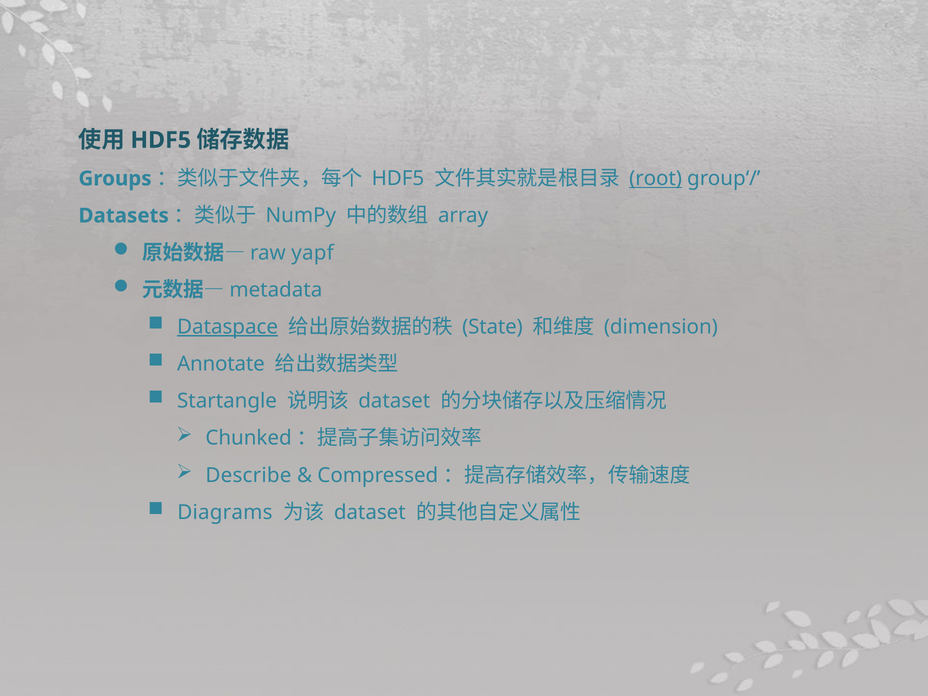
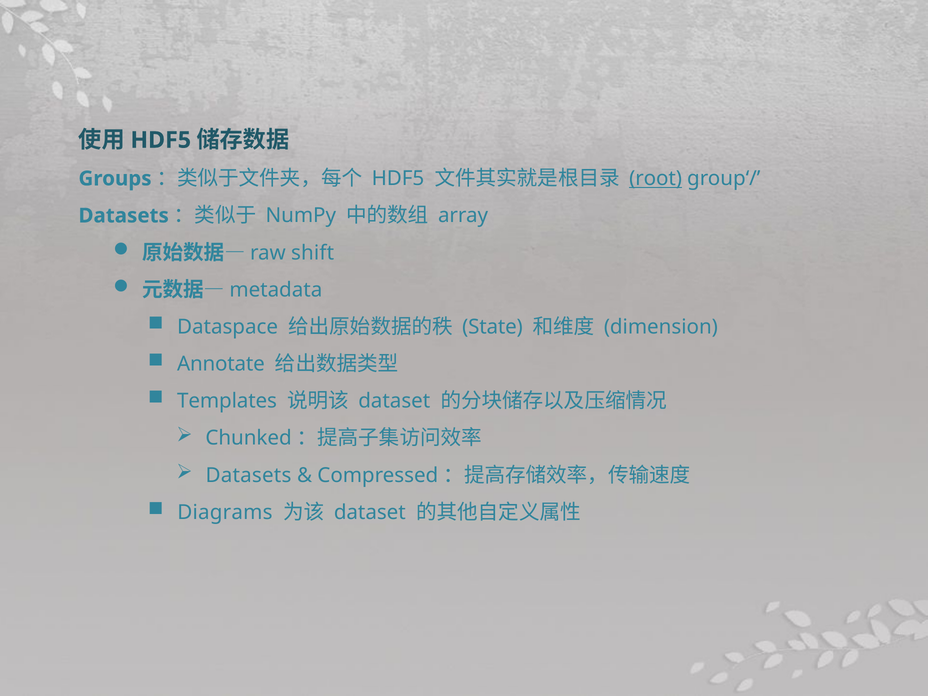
yapf: yapf -> shift
Dataspace underline: present -> none
Startangle: Startangle -> Templates
Describe at (248, 475): Describe -> Datasets
